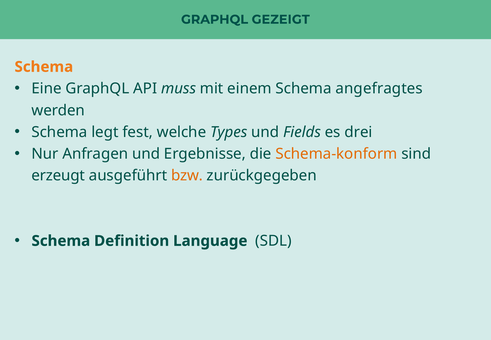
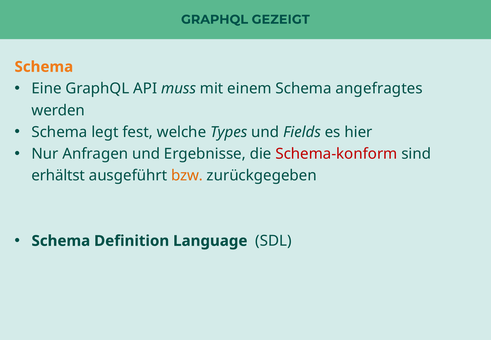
drei: drei -> hier
Schema-konform colour: orange -> red
erzeugt: erzeugt -> erhältst
